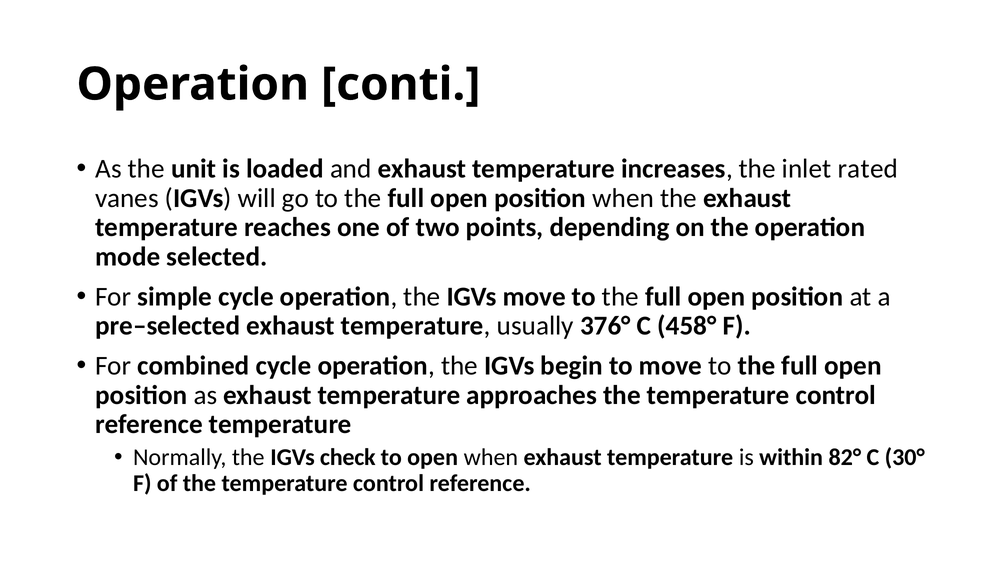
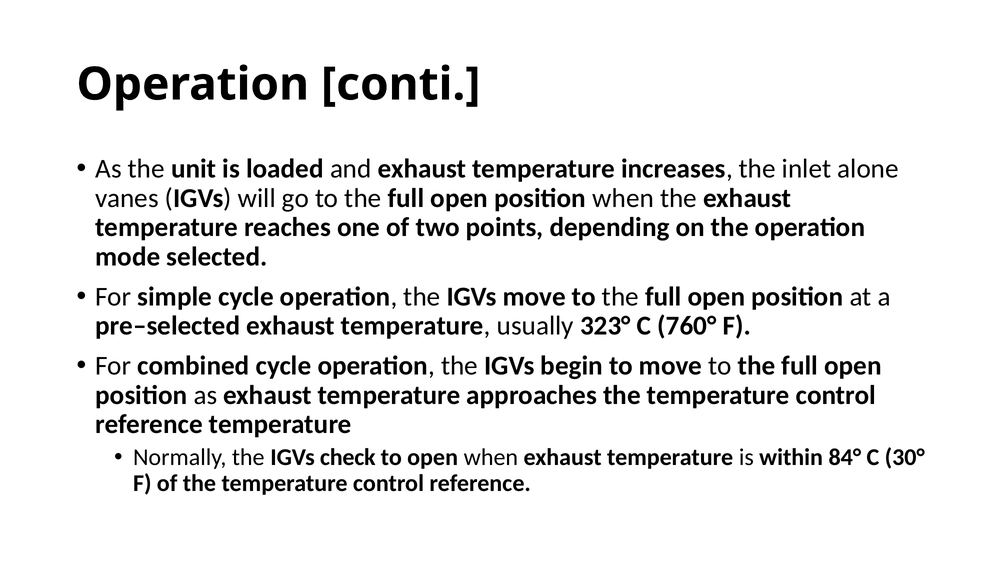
rated: rated -> alone
376°: 376° -> 323°
458°: 458° -> 760°
82°: 82° -> 84°
